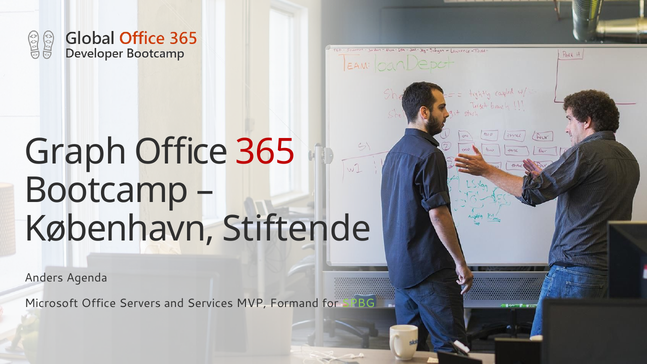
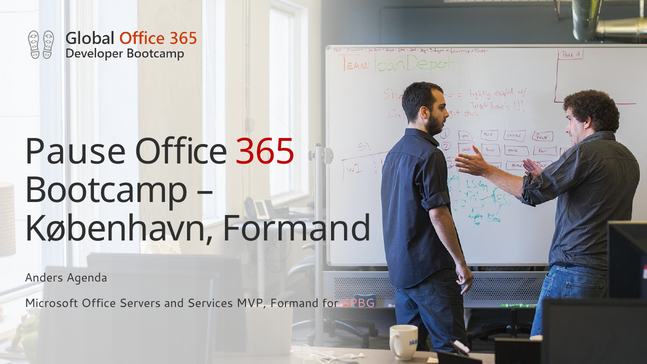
Graph: Graph -> Pause
København Stiftende: Stiftende -> Formand
SPBG colour: light green -> pink
